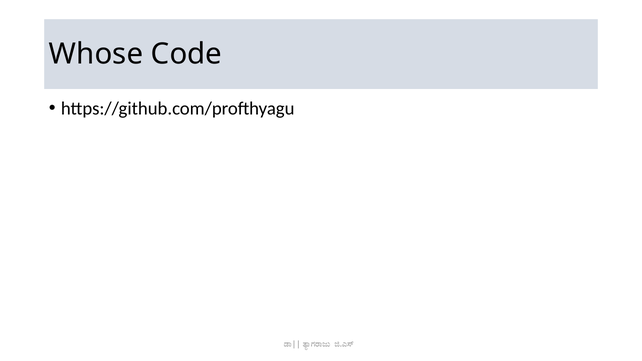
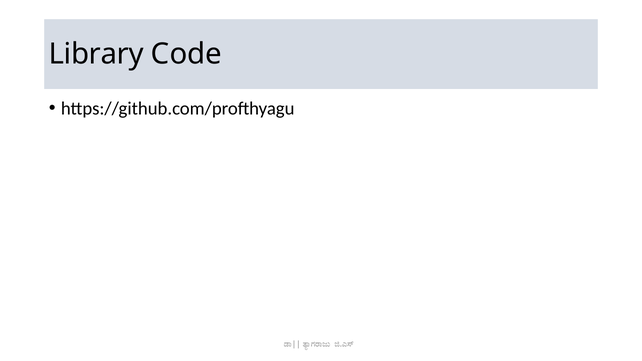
Whose: Whose -> Library
